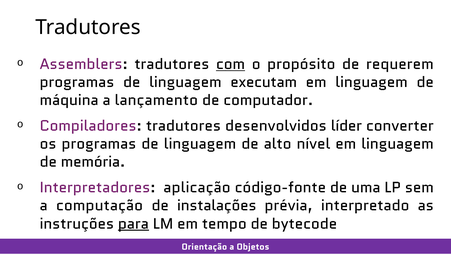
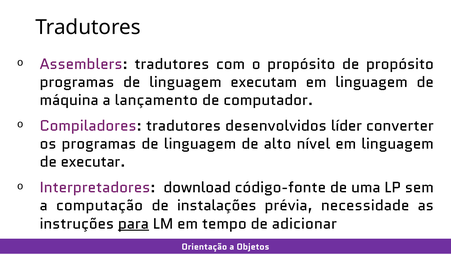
com underline: present -> none
de requerem: requerem -> propósito
memória: memória -> executar
aplicação: aplicação -> download
interpretado: interpretado -> necessidade
bytecode: bytecode -> adicionar
